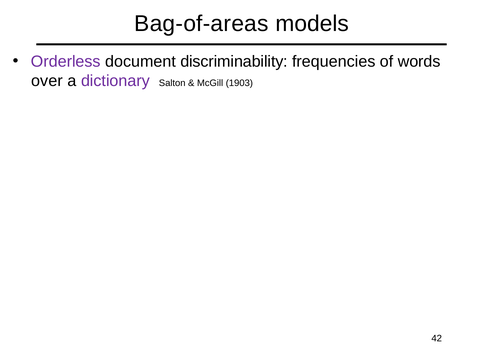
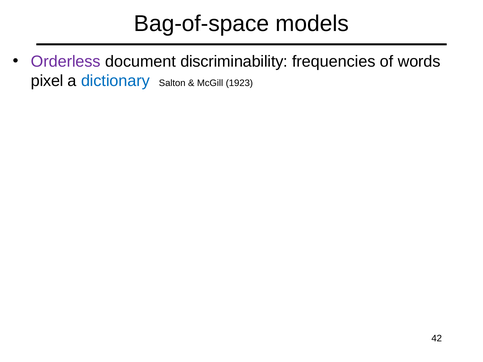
Bag-of-areas: Bag-of-areas -> Bag-of-space
over: over -> pixel
dictionary colour: purple -> blue
1903: 1903 -> 1923
